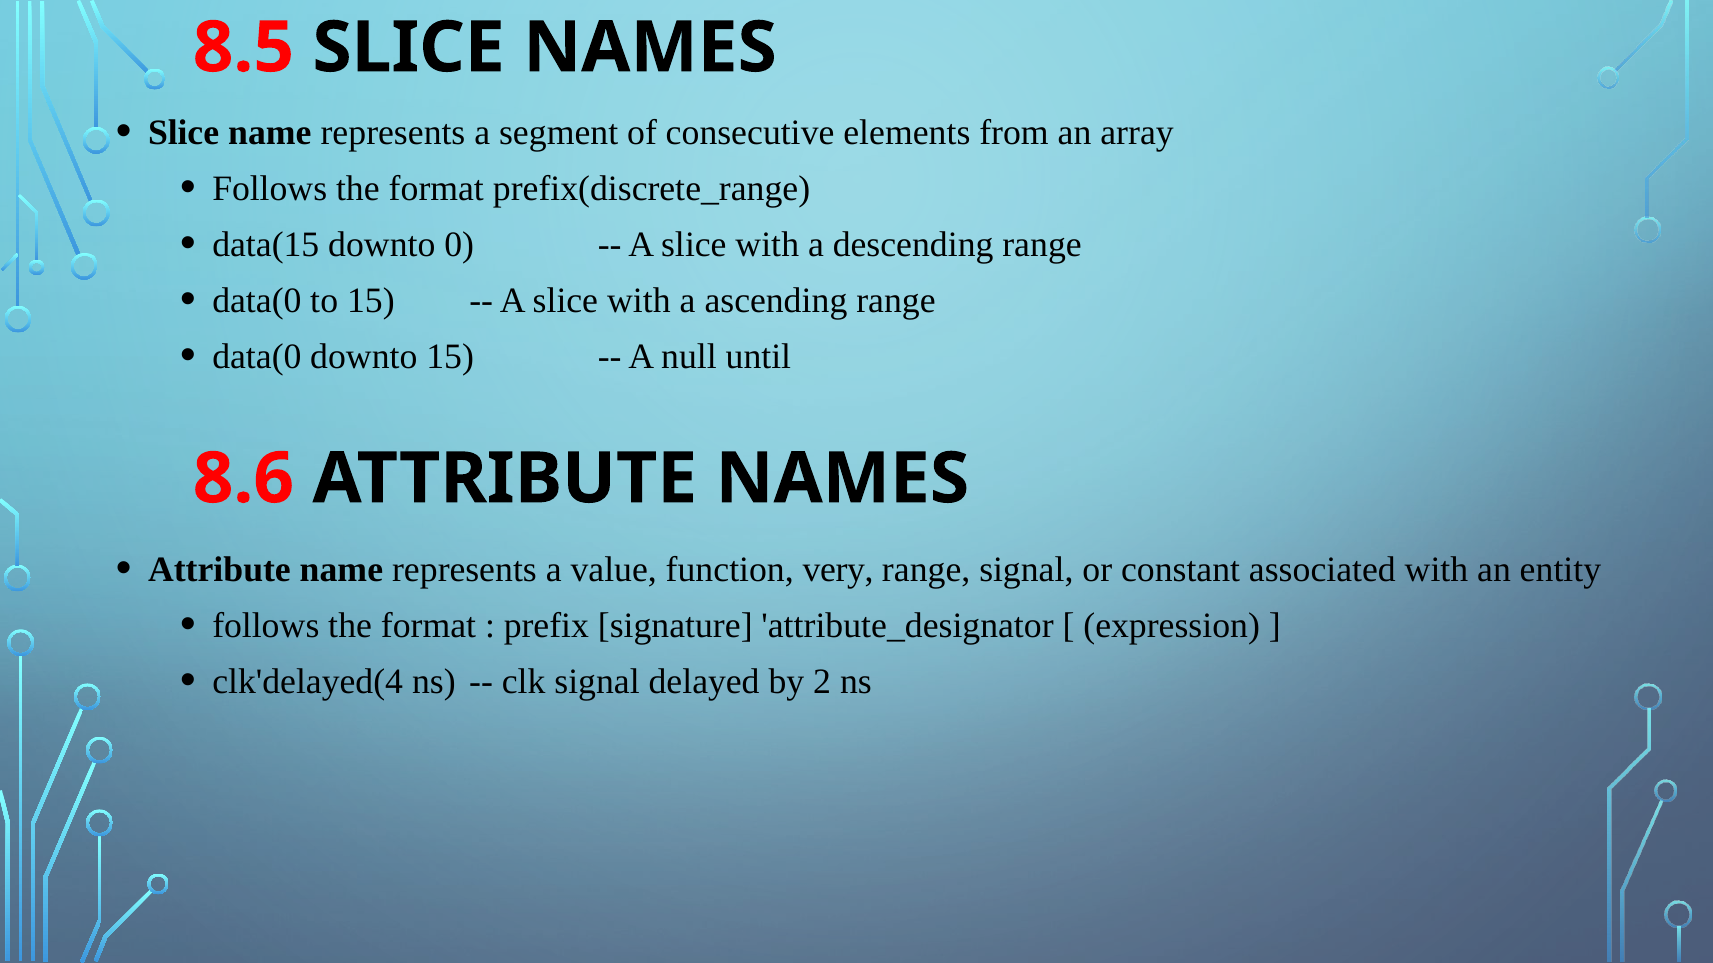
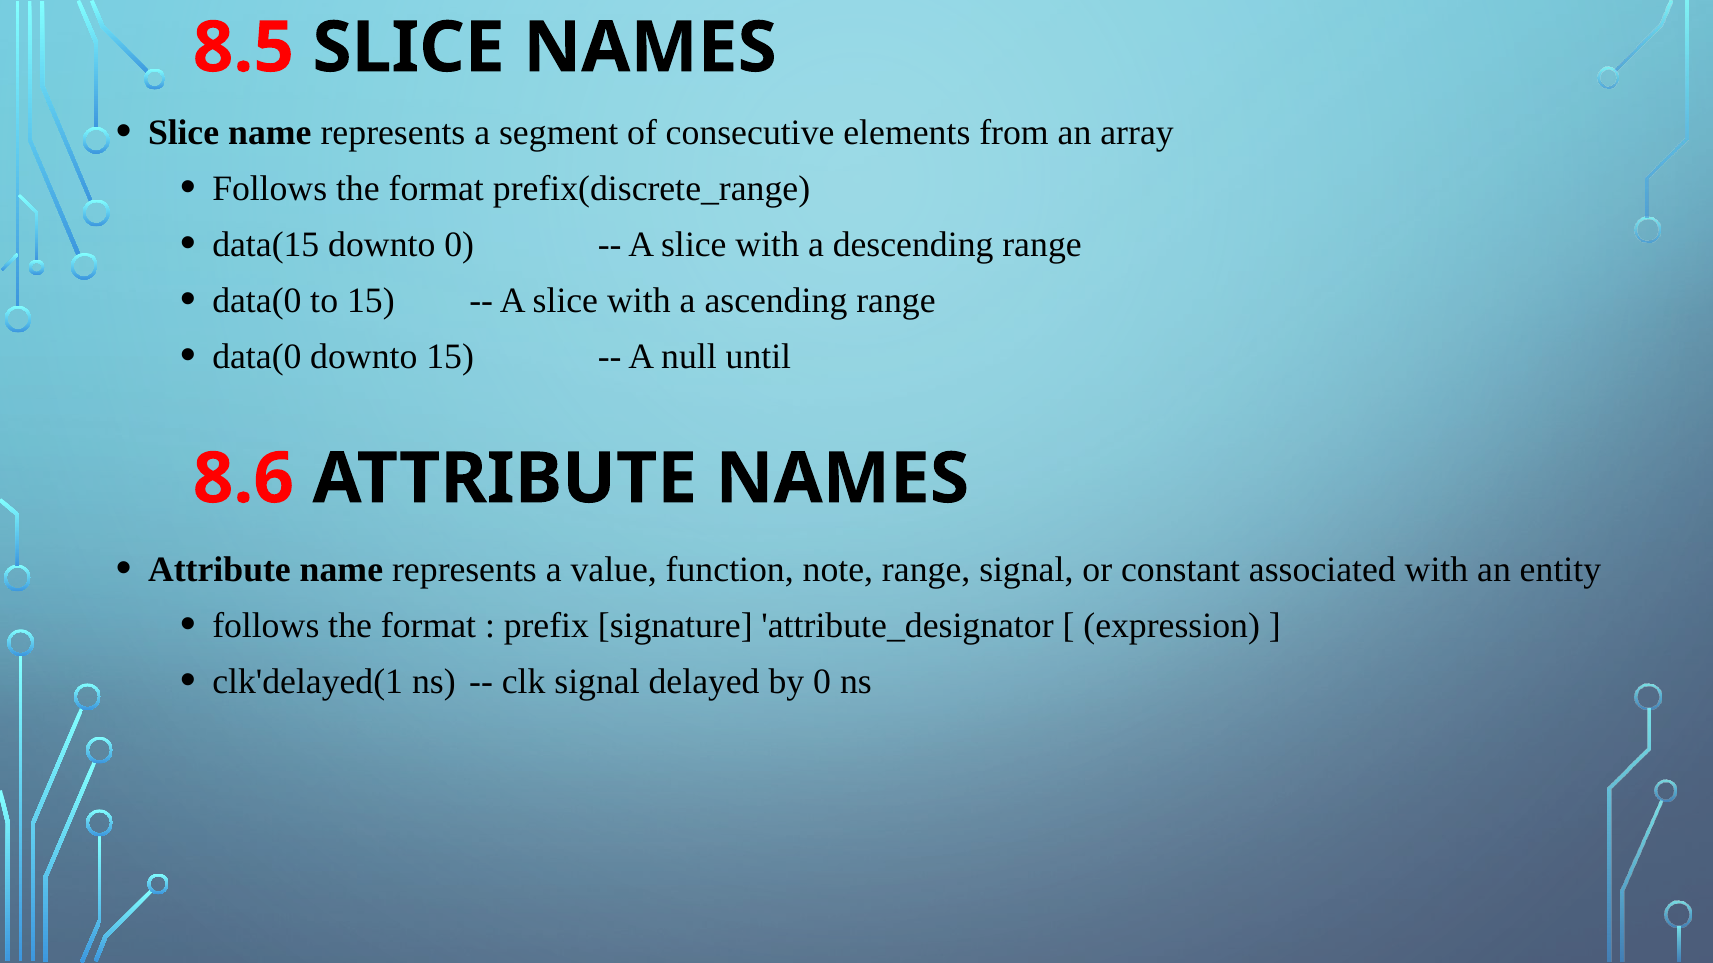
very: very -> note
clk'delayed(4: clk'delayed(4 -> clk'delayed(1
by 2: 2 -> 0
